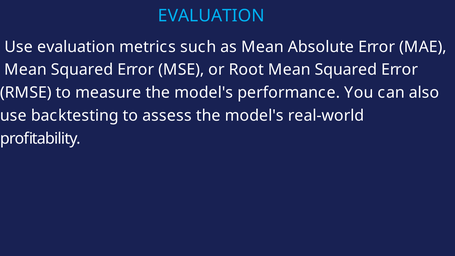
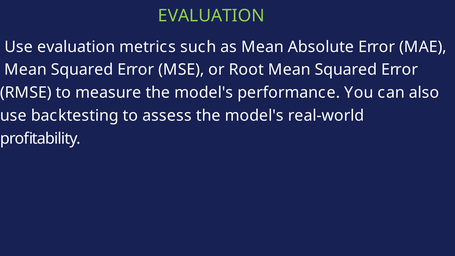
EVALUATION at (211, 16) colour: light blue -> light green
